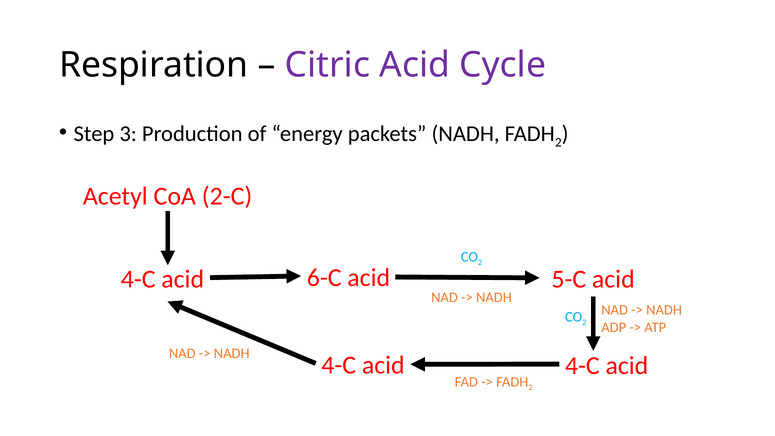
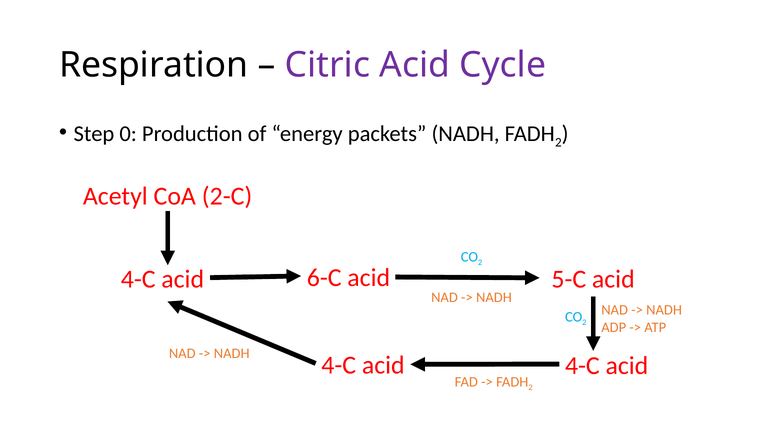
3: 3 -> 0
